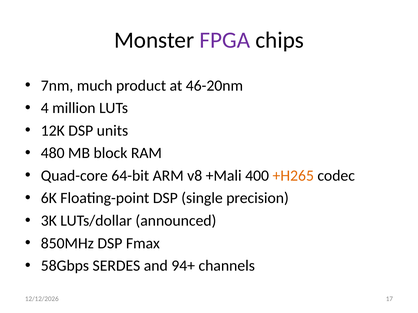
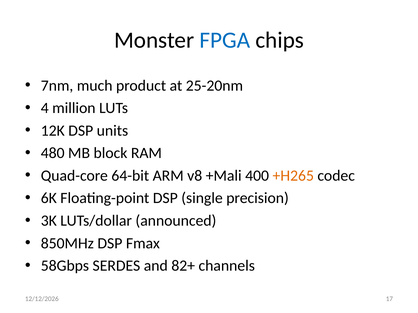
FPGA colour: purple -> blue
46-20nm: 46-20nm -> 25-20nm
94+: 94+ -> 82+
